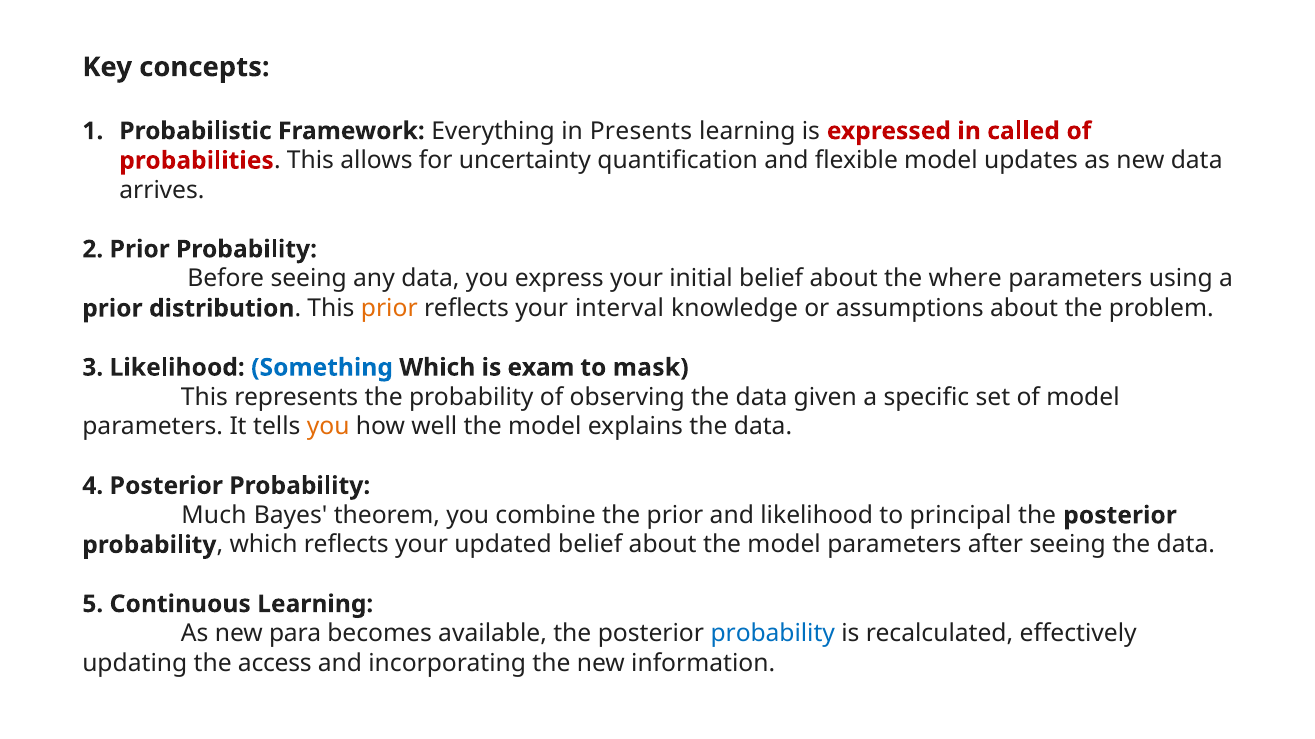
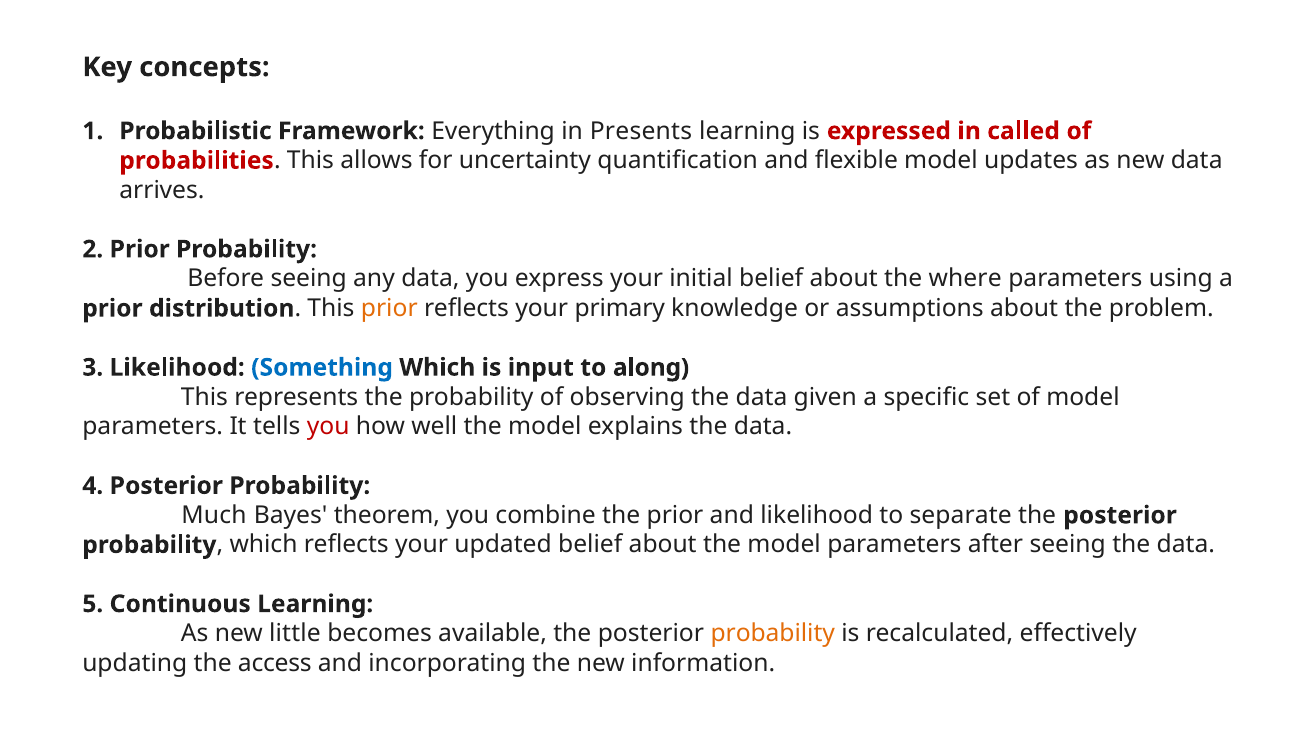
interval: interval -> primary
exam: exam -> input
mask: mask -> along
you at (328, 427) colour: orange -> red
principal: principal -> separate
para: para -> little
probability at (773, 634) colour: blue -> orange
